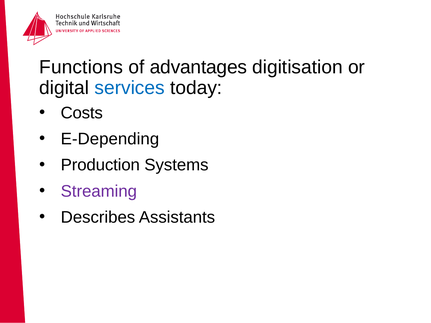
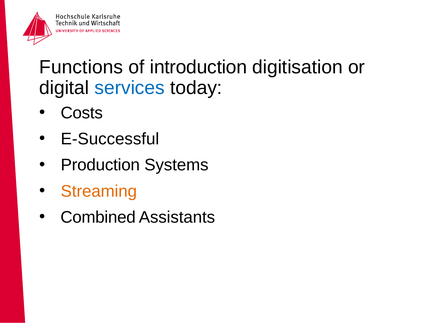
advantages: advantages -> introduction
E-Depending: E-Depending -> E-Successful
Streaming colour: purple -> orange
Describes: Describes -> Combined
